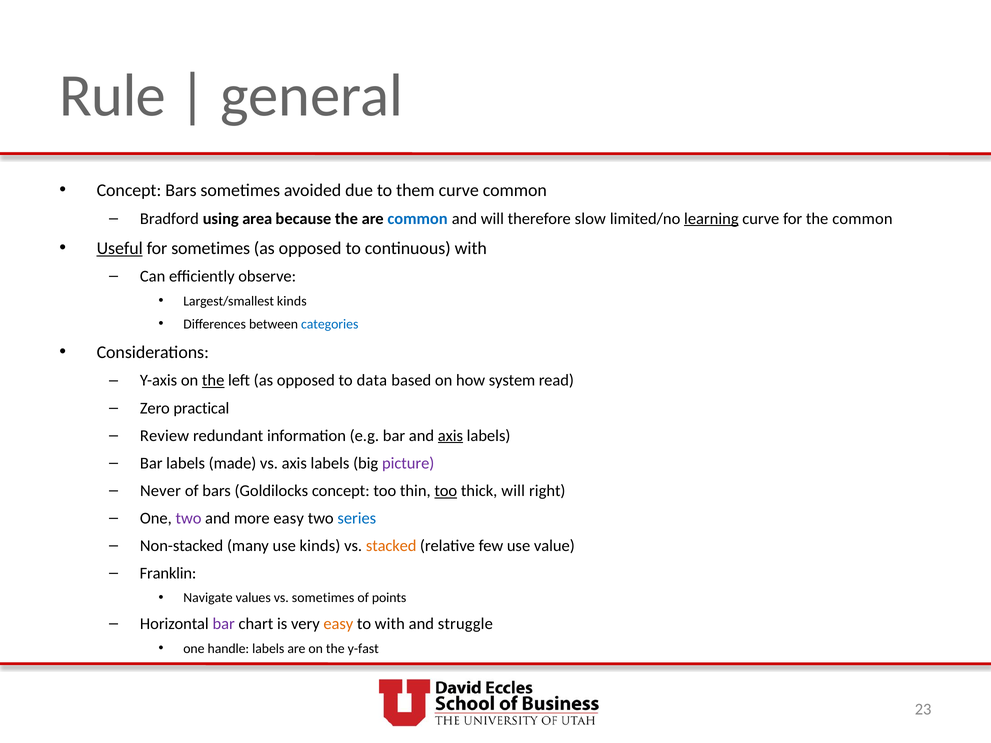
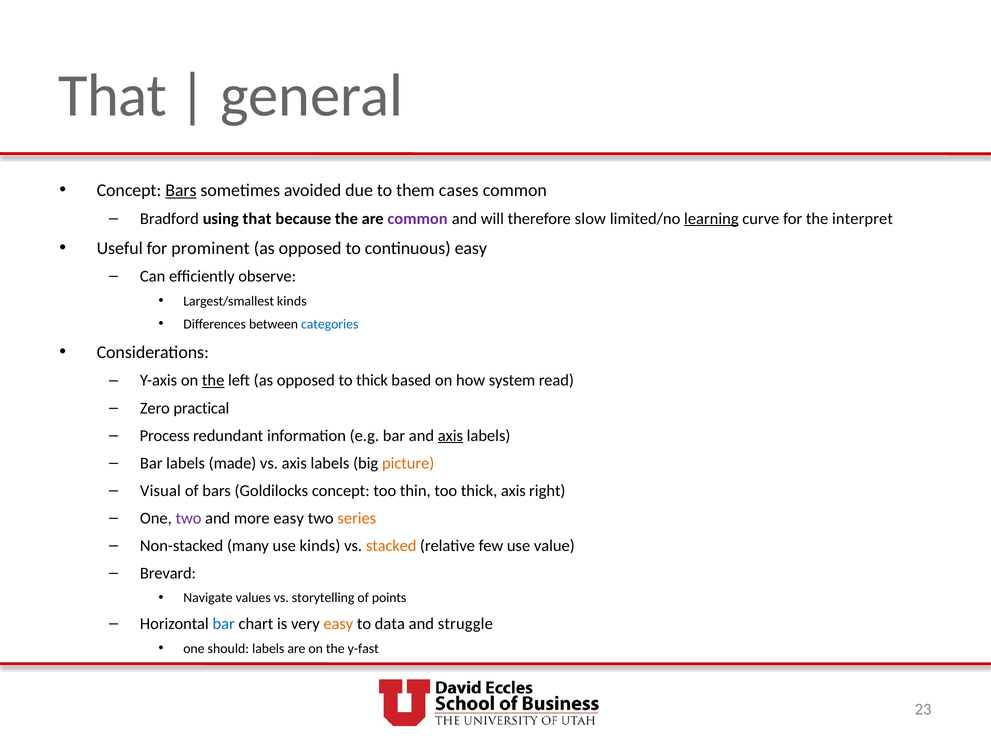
Rule at (113, 96): Rule -> That
Bars at (181, 190) underline: none -> present
them curve: curve -> cases
using area: area -> that
common at (418, 219) colour: blue -> purple
the common: common -> interpret
Useful underline: present -> none
for sometimes: sometimes -> prominent
continuous with: with -> easy
to data: data -> thick
Review: Review -> Process
picture colour: purple -> orange
Never: Never -> Visual
too at (446, 491) underline: present -> none
thick will: will -> axis
series colour: blue -> orange
Franklin: Franklin -> Brevard
vs sometimes: sometimes -> storytelling
bar at (224, 624) colour: purple -> blue
to with: with -> data
handle: handle -> should
